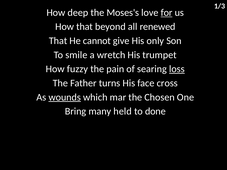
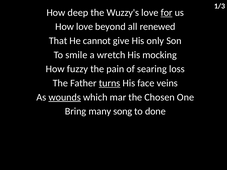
Moses's: Moses's -> Wuzzy's
How that: that -> love
trumpet: trumpet -> mocking
loss underline: present -> none
turns underline: none -> present
cross: cross -> veins
held: held -> song
